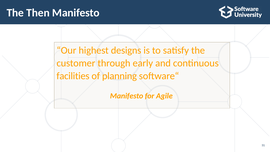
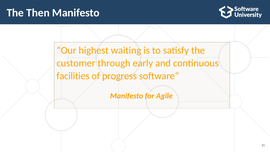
designs: designs -> waiting
planning: planning -> progress
